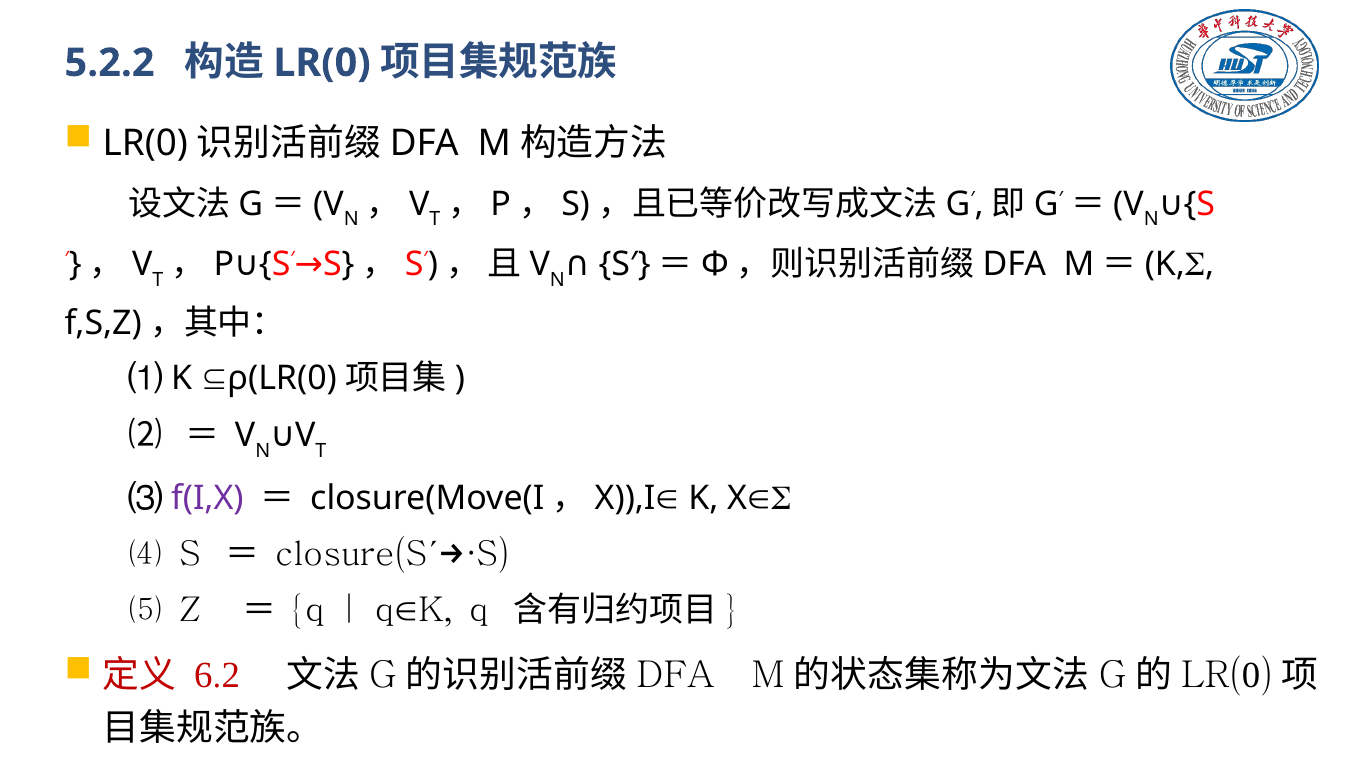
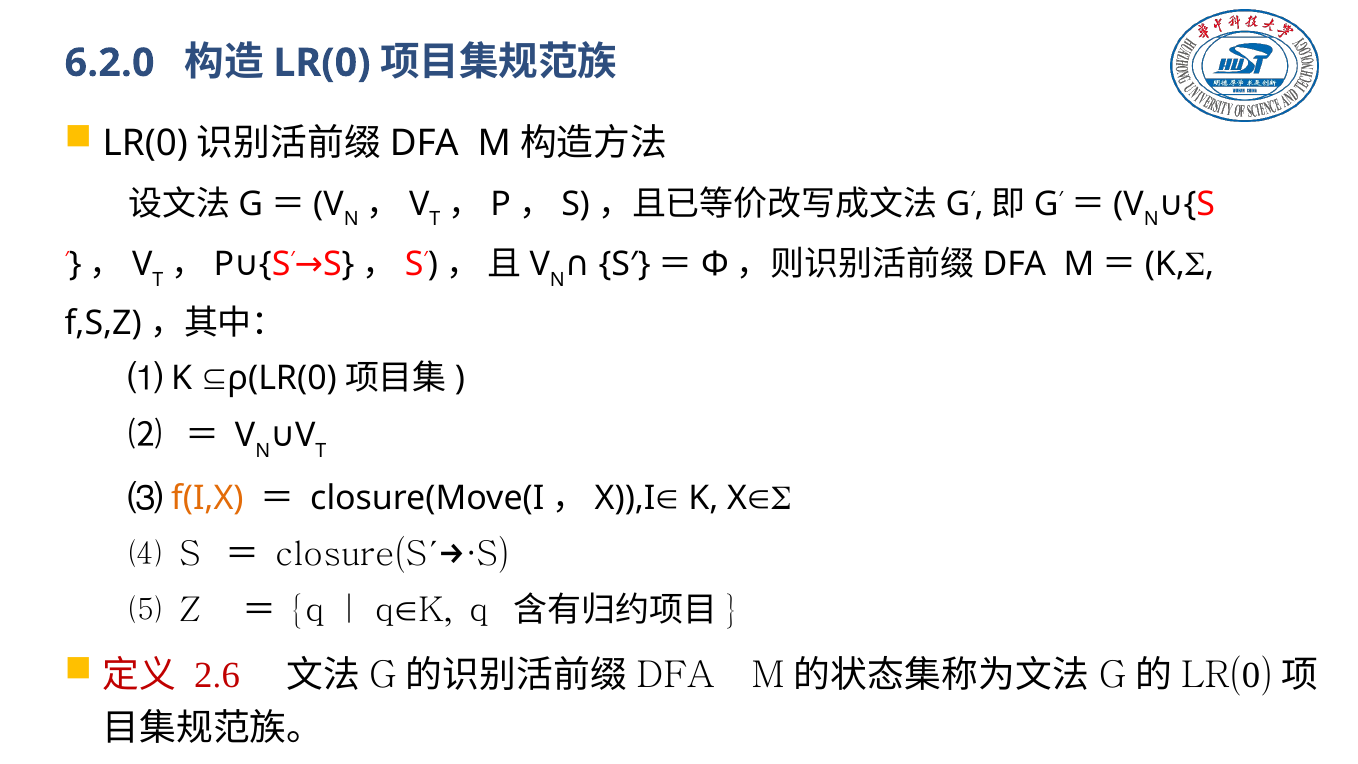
5.2.2: 5.2.2 -> 6.2.0
f(I,X colour: purple -> orange
6.2: 6.2 -> 2.6
